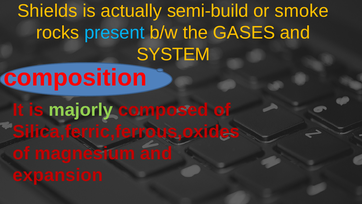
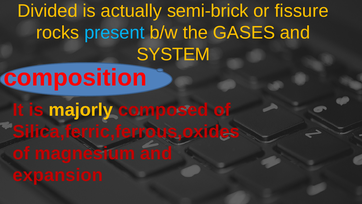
Shields: Shields -> Divided
semi-build: semi-build -> semi-brick
smoke: smoke -> fissure
majorly colour: light green -> yellow
